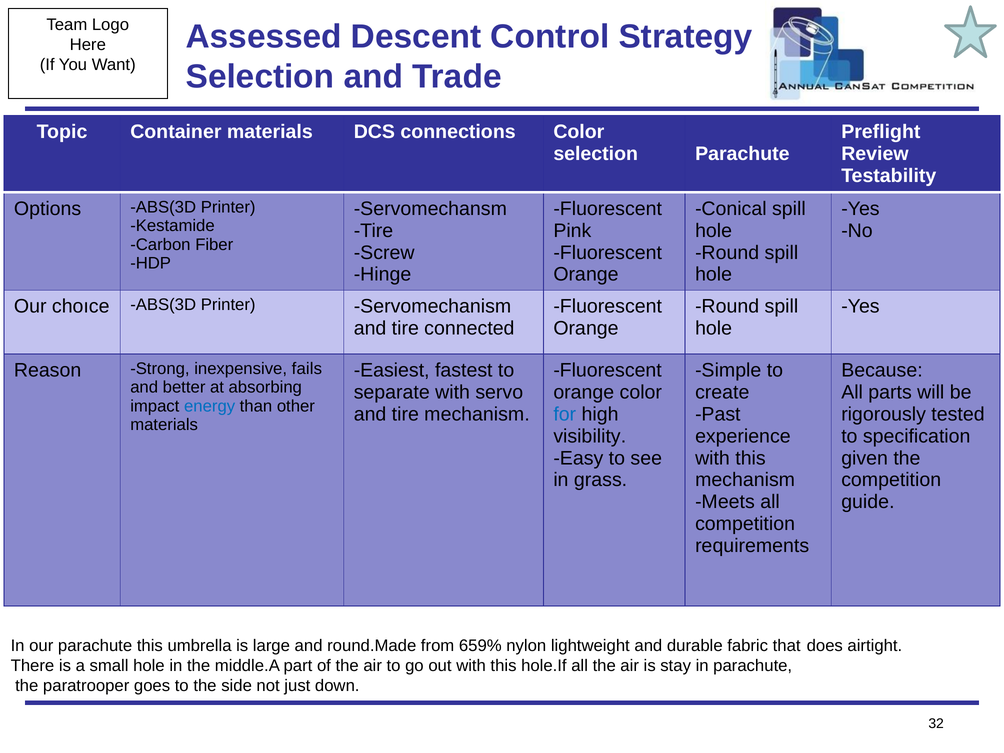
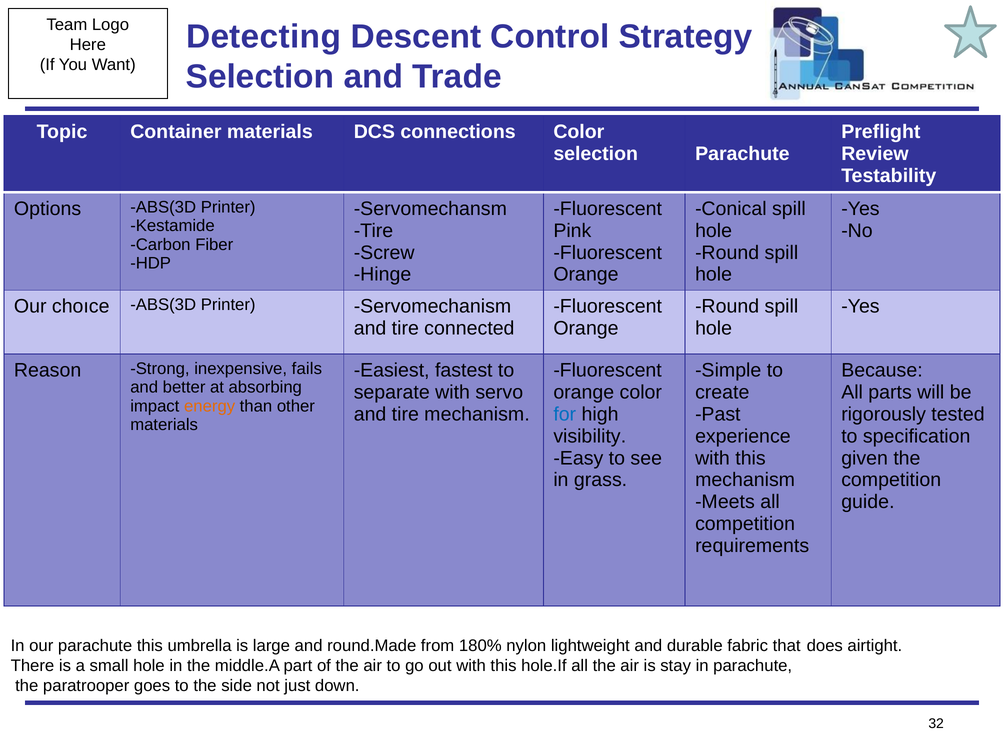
Assessed: Assessed -> Detecting
energy colour: blue -> orange
659%: 659% -> 180%
